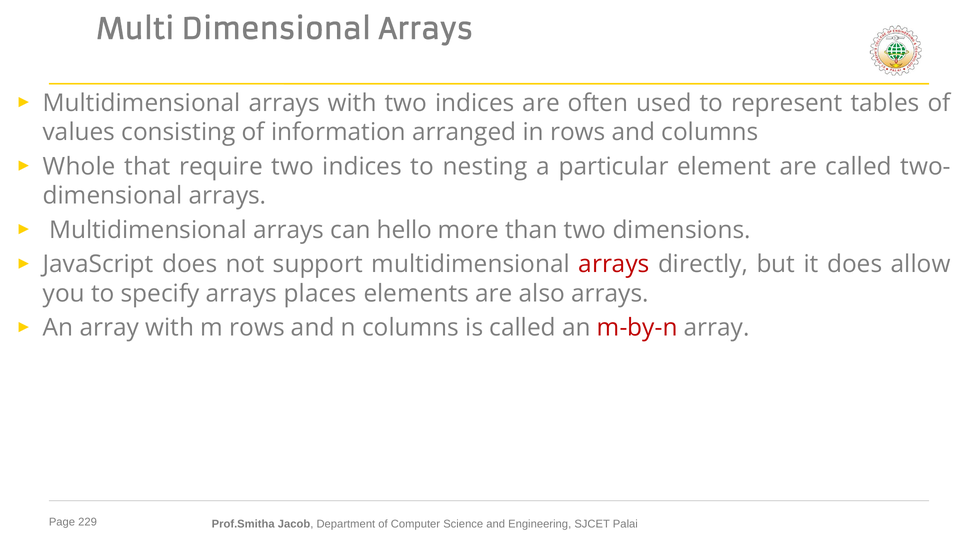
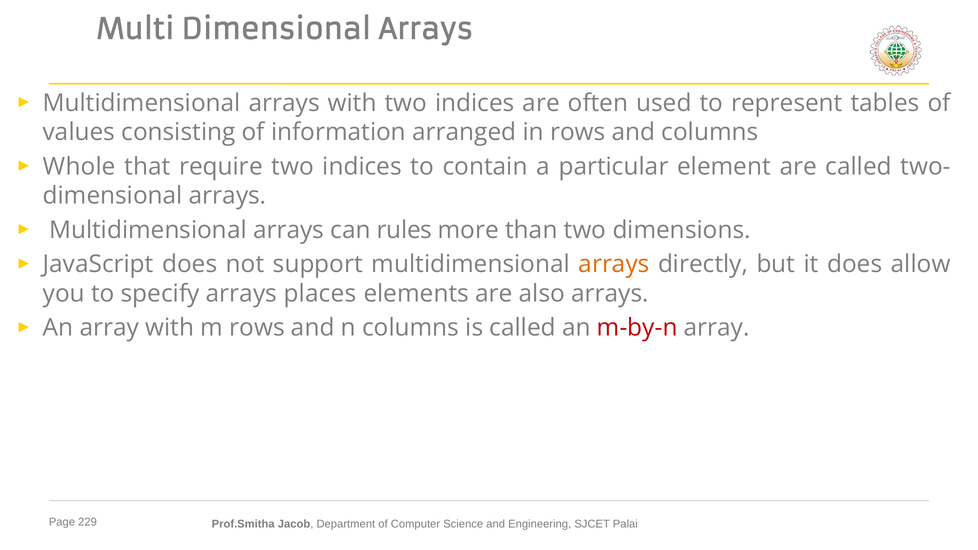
nesting: nesting -> contain
hello: hello -> rules
arrays at (614, 264) colour: red -> orange
